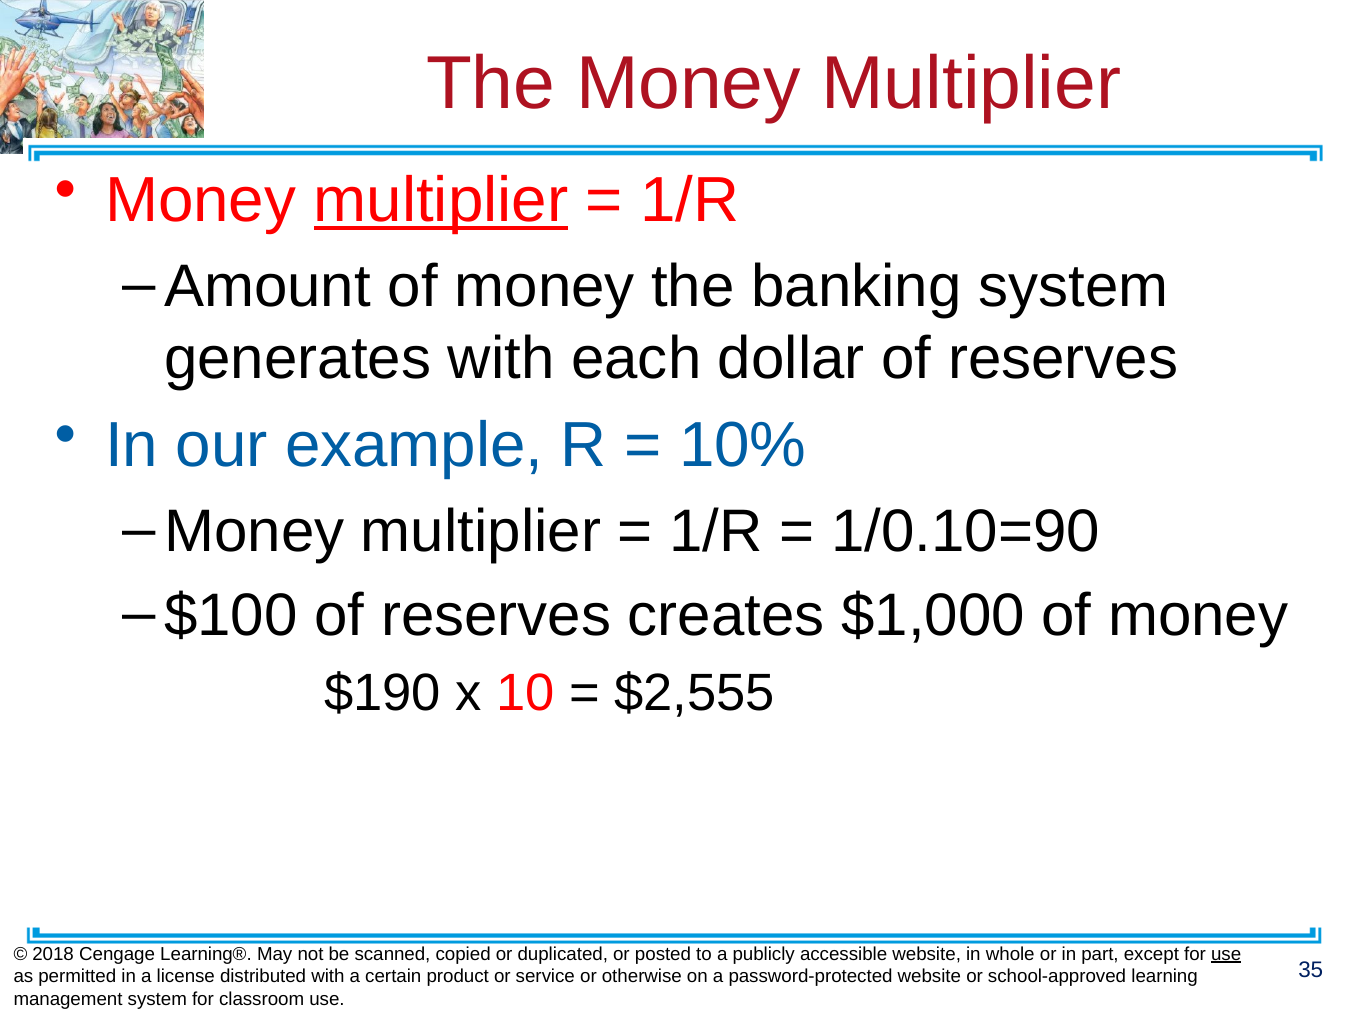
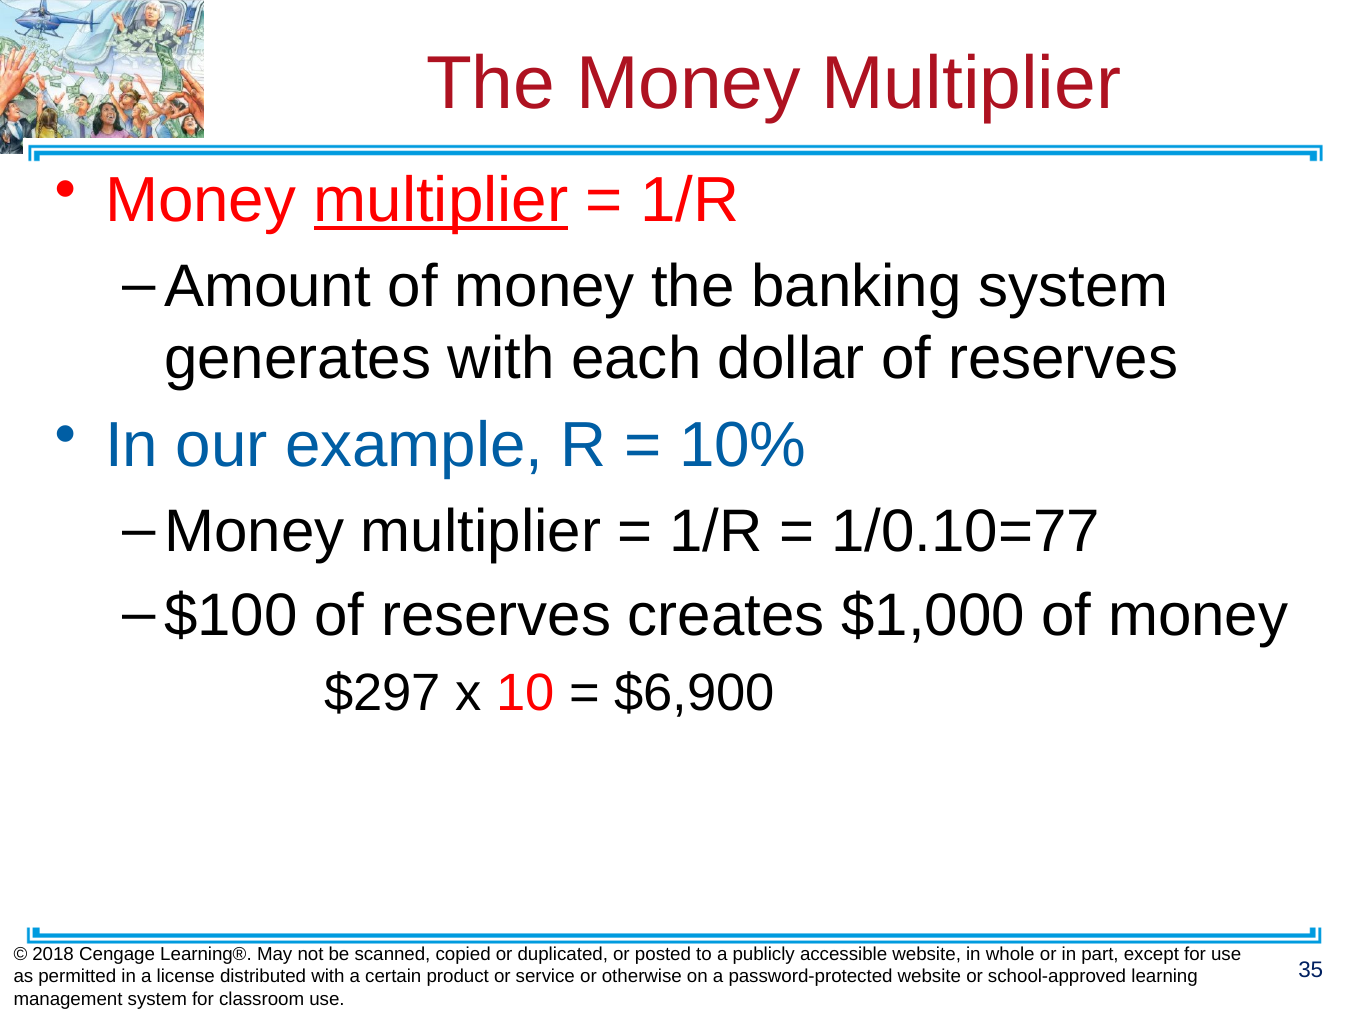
1/0.10=90: 1/0.10=90 -> 1/0.10=77
$190: $190 -> $297
$2,555: $2,555 -> $6,900
use at (1226, 954) underline: present -> none
